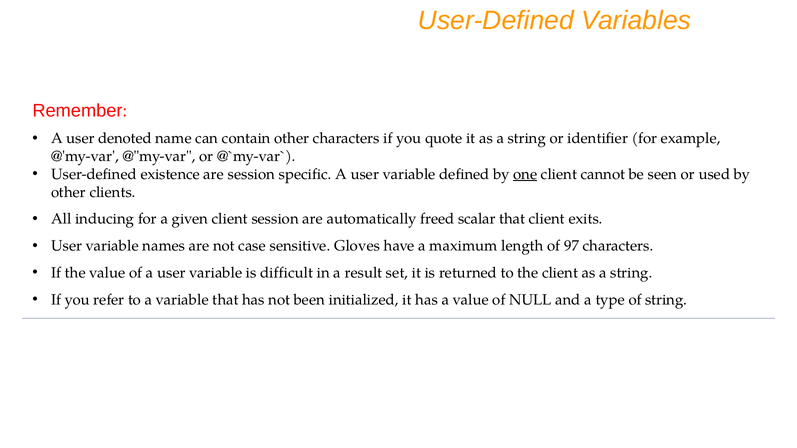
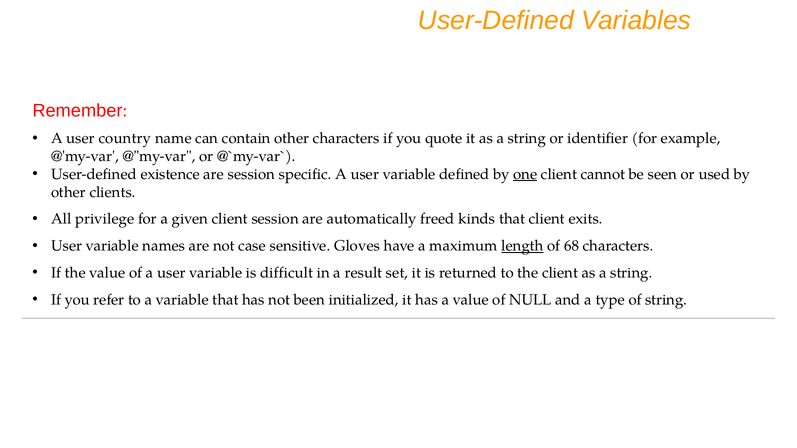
denoted: denoted -> country
inducing: inducing -> privilege
scalar: scalar -> kinds
length underline: none -> present
97: 97 -> 68
